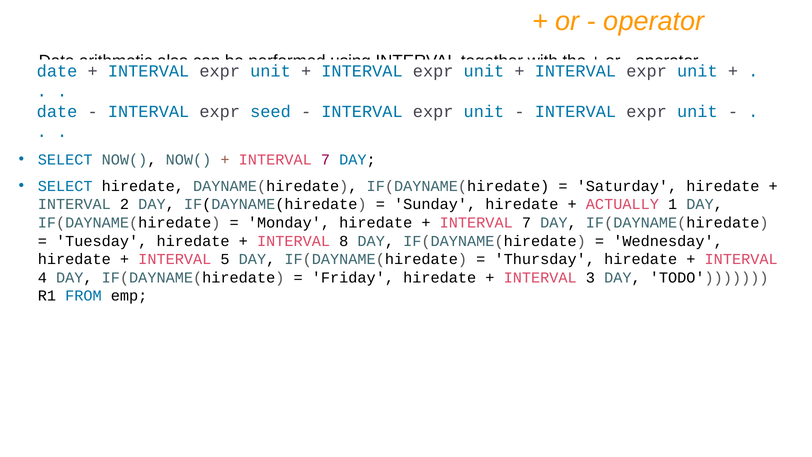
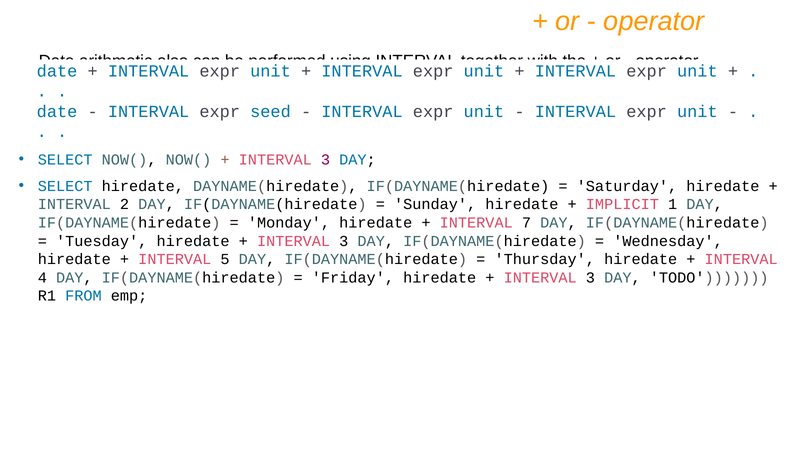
7 at (326, 160): 7 -> 3
ACTUALLY: ACTUALLY -> IMPLICIT
8 at (344, 241): 8 -> 3
